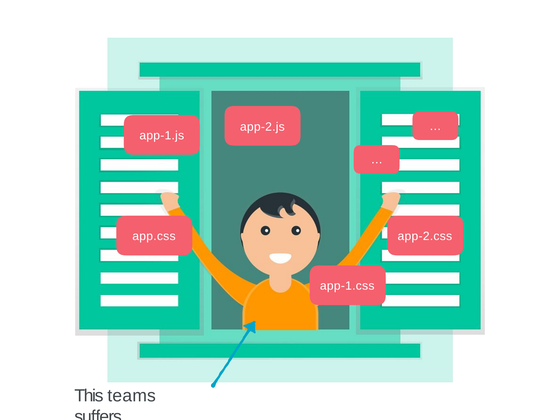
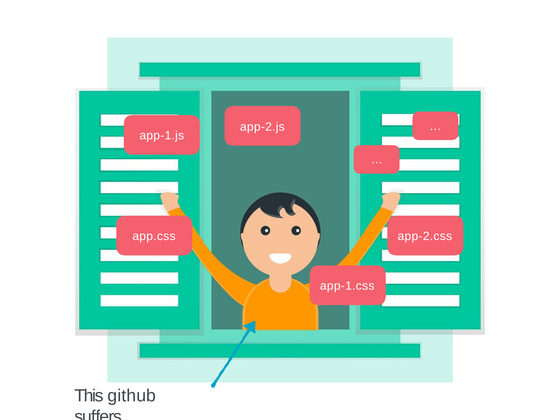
teams: teams -> github
